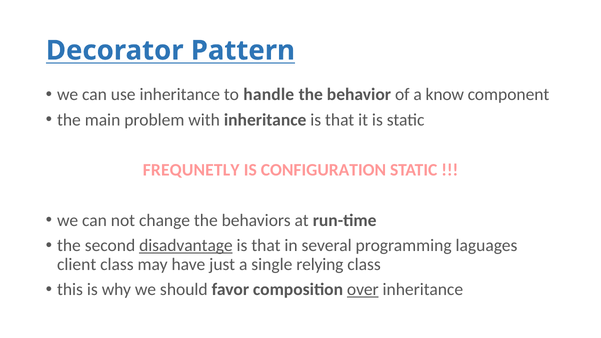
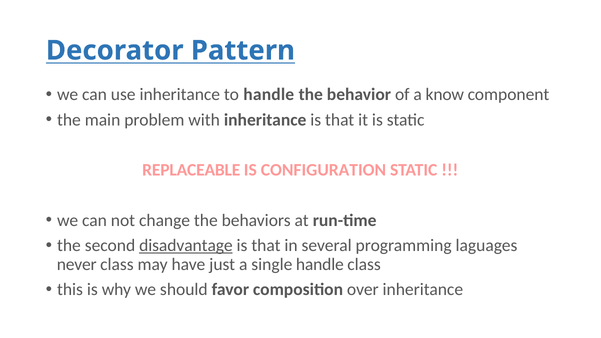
FREQUNETLY: FREQUNETLY -> REPLACEABLE
client: client -> never
single relying: relying -> handle
over underline: present -> none
